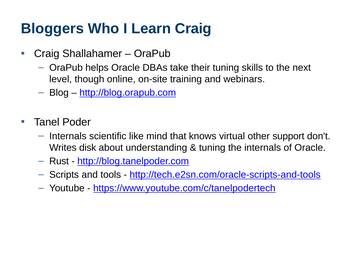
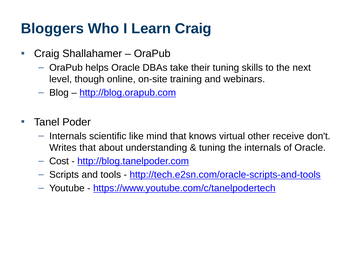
support: support -> receive
Writes disk: disk -> that
Rust: Rust -> Cost
